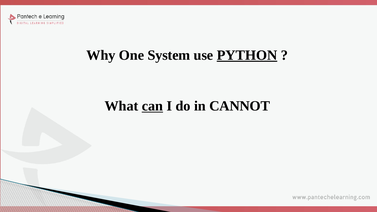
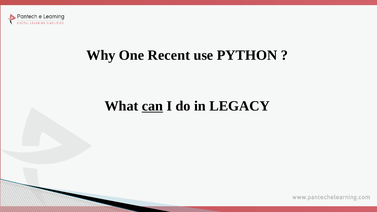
System: System -> Recent
PYTHON underline: present -> none
CANNOT: CANNOT -> LEGACY
